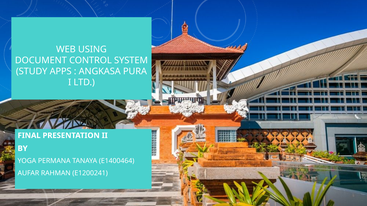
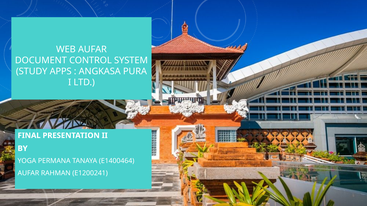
WEB USING: USING -> AUFAR
